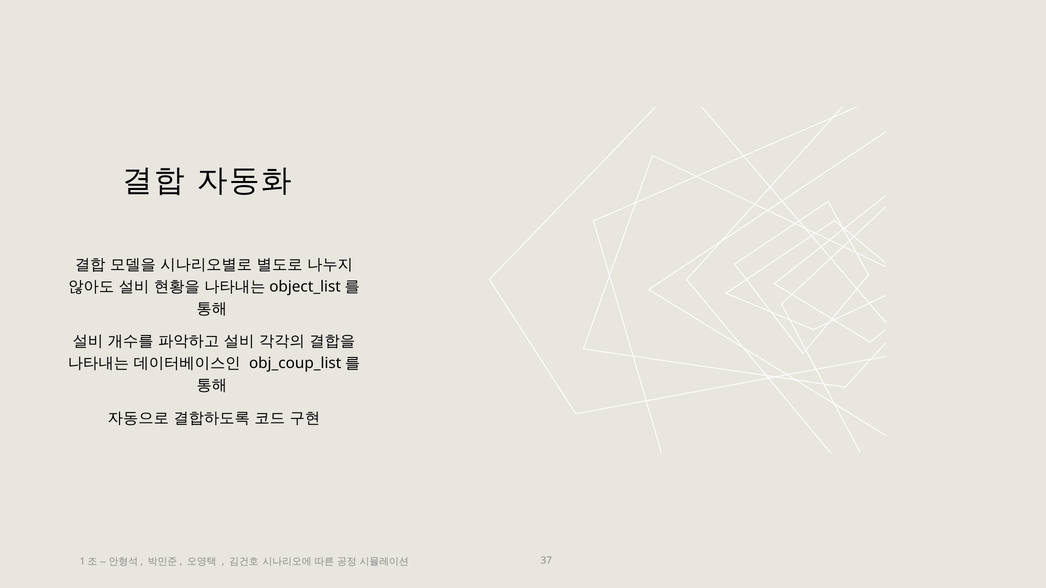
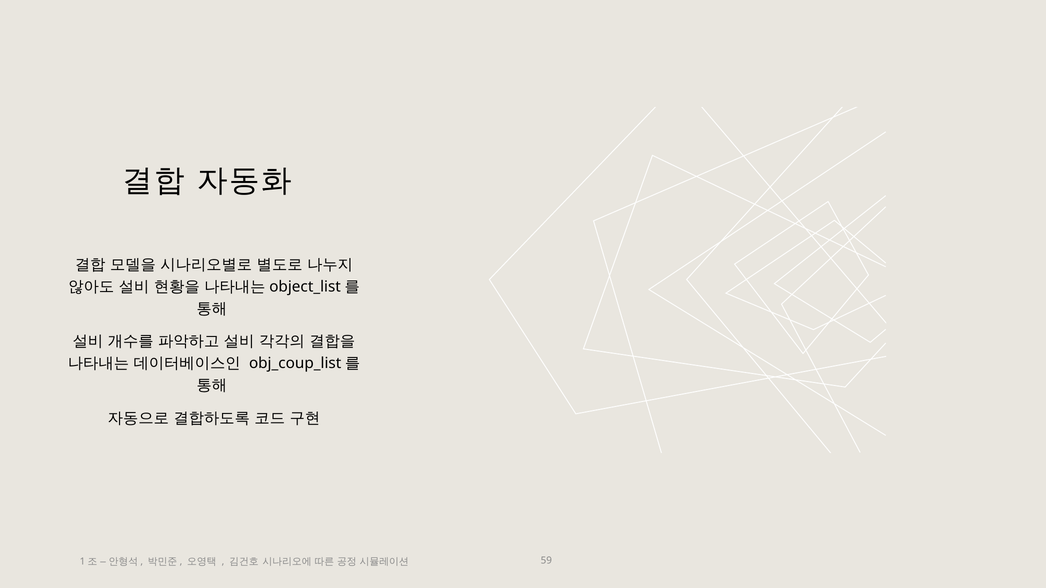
37: 37 -> 59
